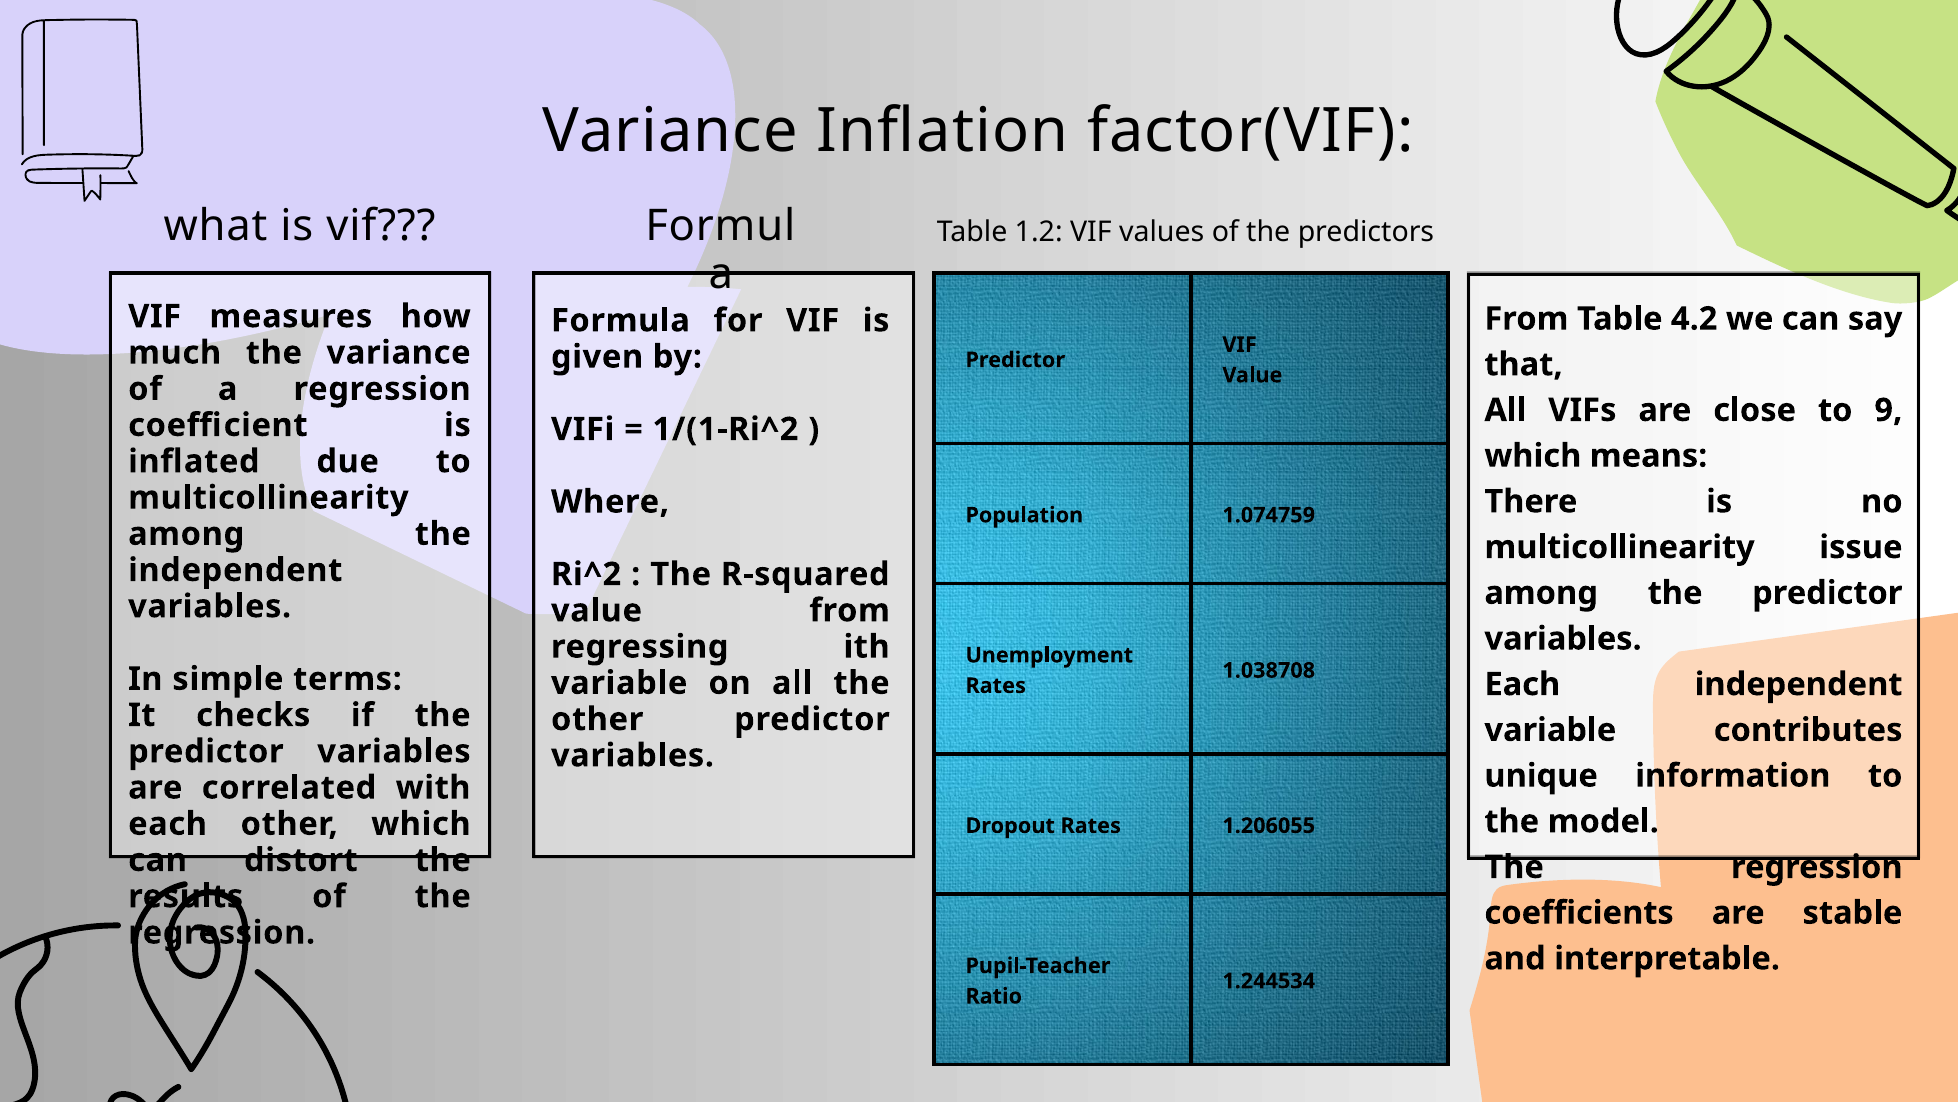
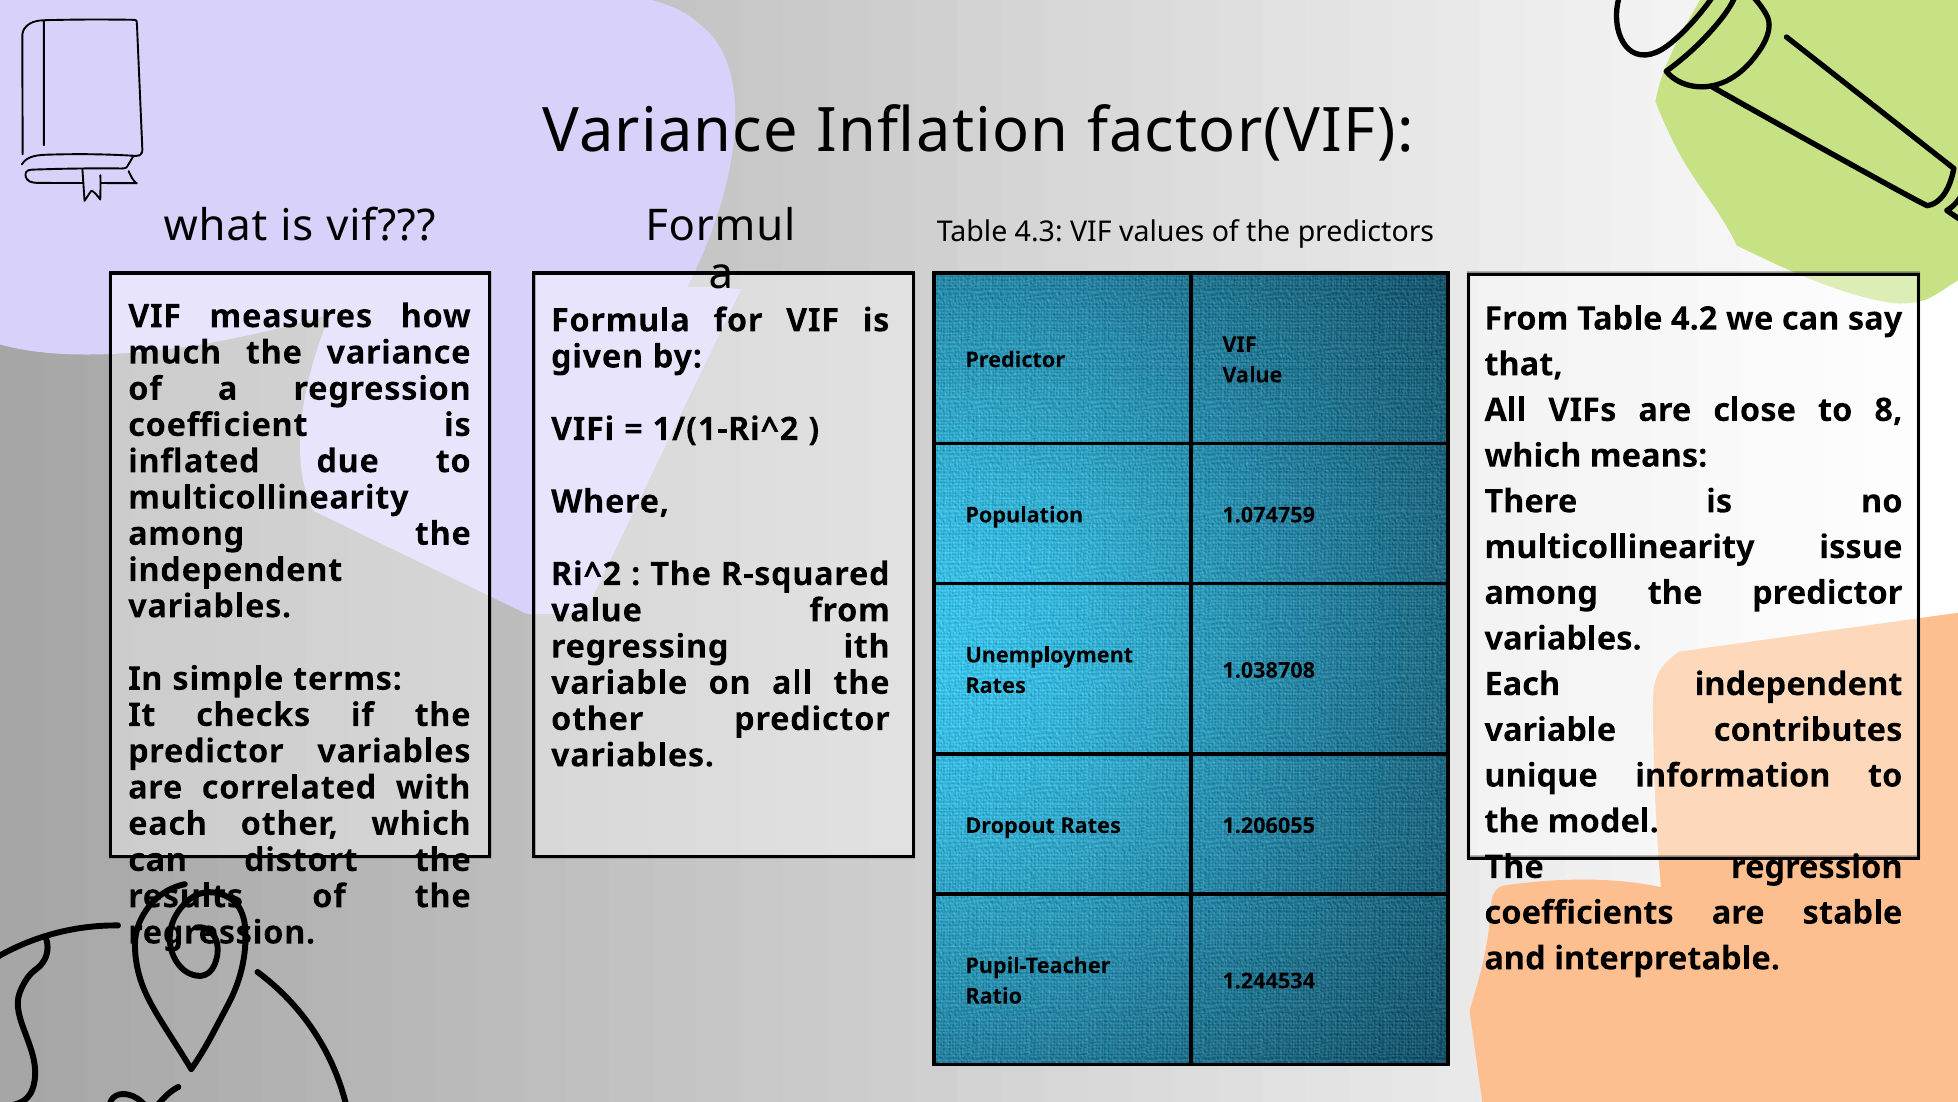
1.2: 1.2 -> 4.3
9: 9 -> 8
